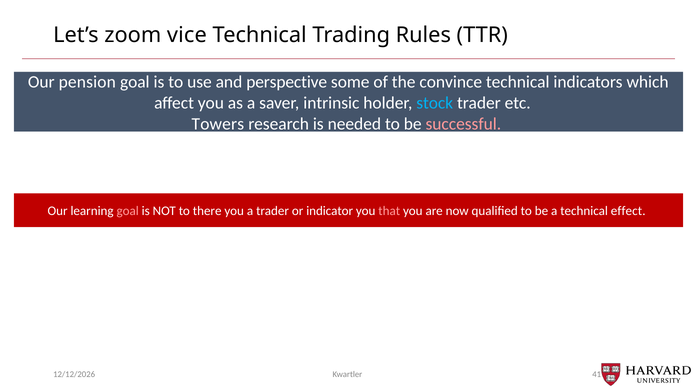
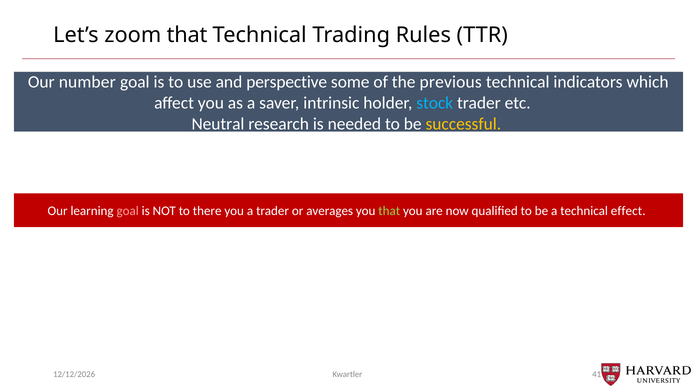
zoom vice: vice -> that
pension: pension -> number
convince: convince -> previous
Towers: Towers -> Neutral
successful colour: pink -> yellow
indicator: indicator -> averages
that at (389, 211) colour: pink -> light green
